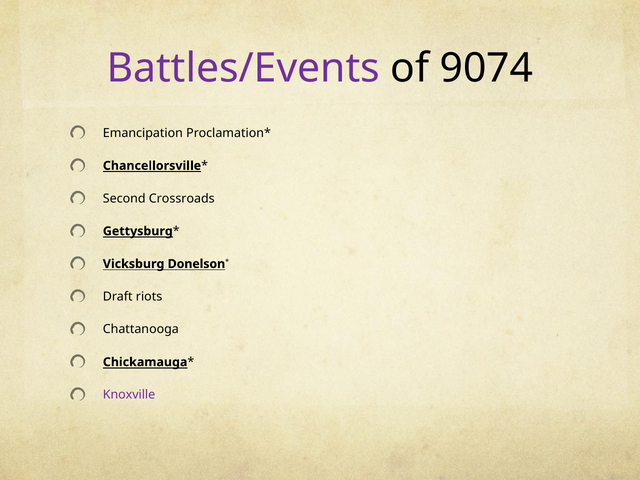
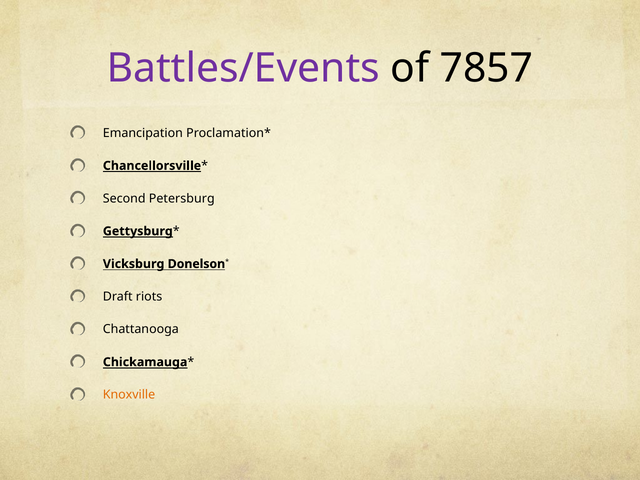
9074: 9074 -> 7857
Crossroads: Crossroads -> Petersburg
Knoxville colour: purple -> orange
